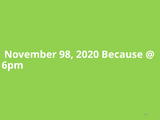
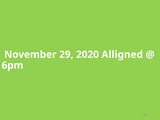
98: 98 -> 29
Because: Because -> Alligned
